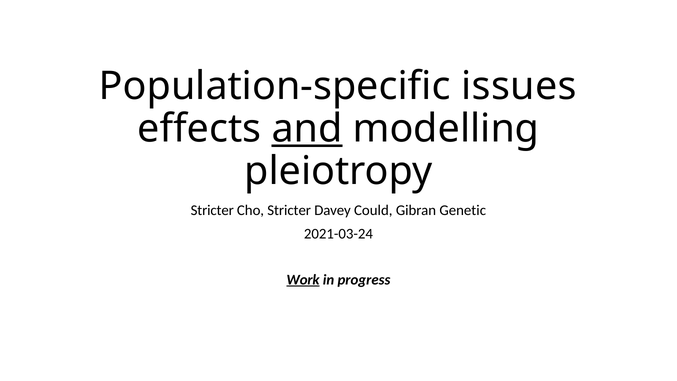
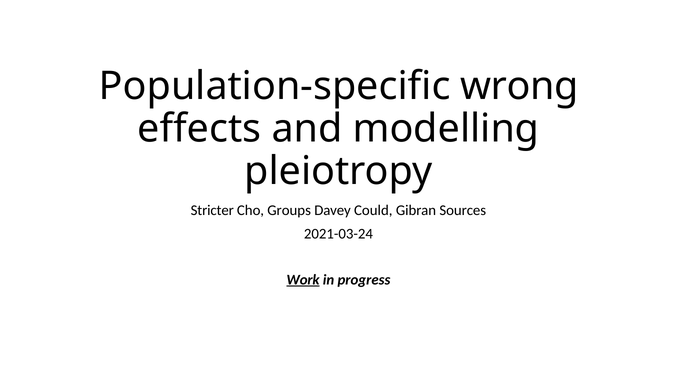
issues: issues -> wrong
and underline: present -> none
Cho Stricter: Stricter -> Groups
Genetic: Genetic -> Sources
